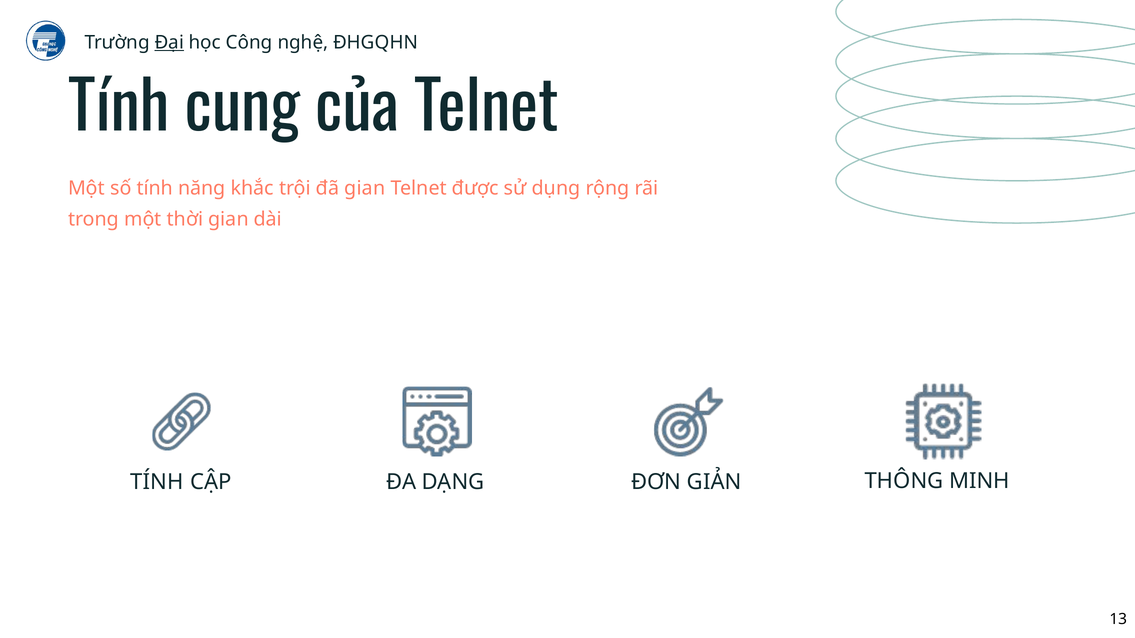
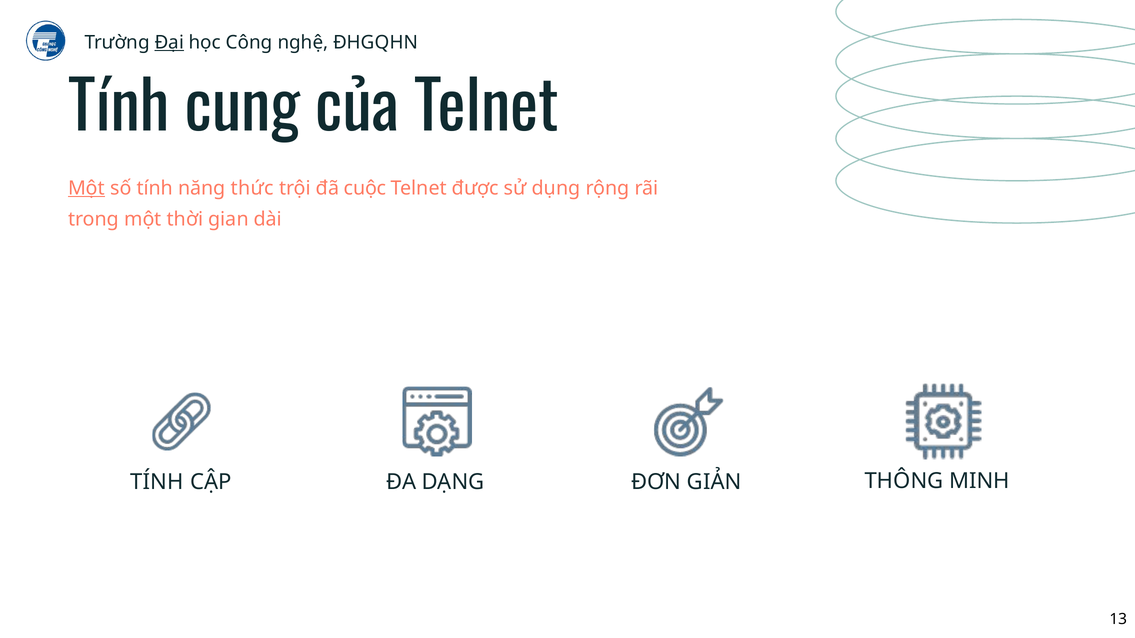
Một at (87, 188) underline: none -> present
khắc: khắc -> thức
đã gian: gian -> cuộc
